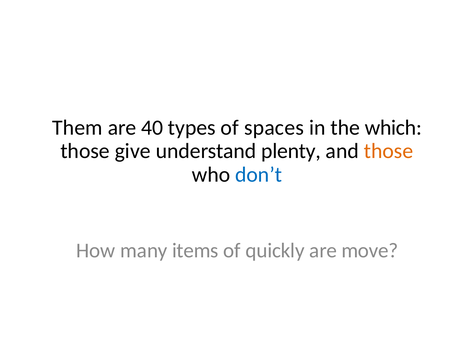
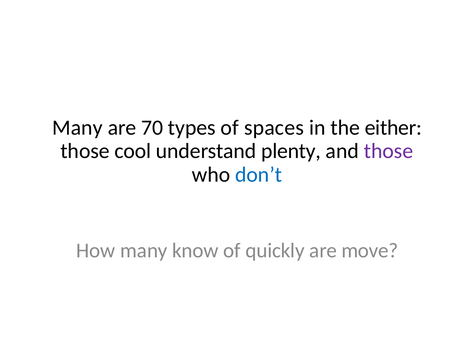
Them at (77, 128): Them -> Many
40: 40 -> 70
which: which -> either
give: give -> cool
those at (388, 151) colour: orange -> purple
items: items -> know
